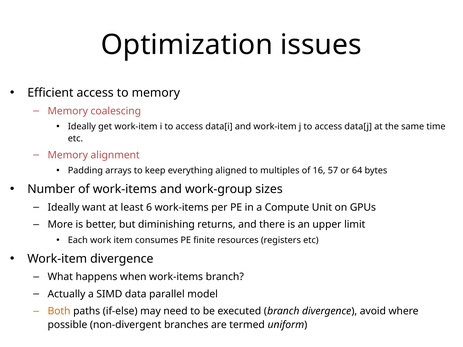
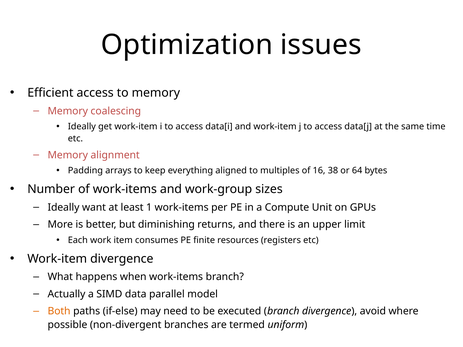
57: 57 -> 38
6: 6 -> 1
